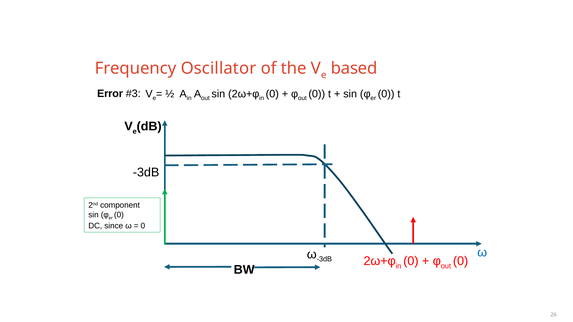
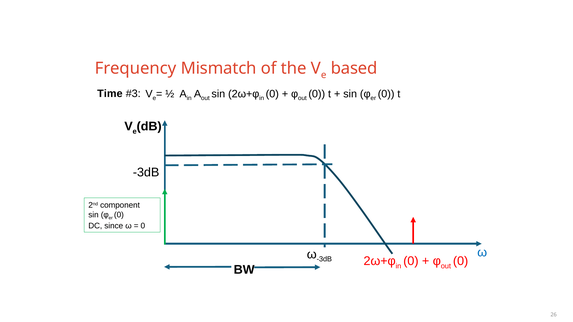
Oscillator: Oscillator -> Mismatch
Error: Error -> Time
